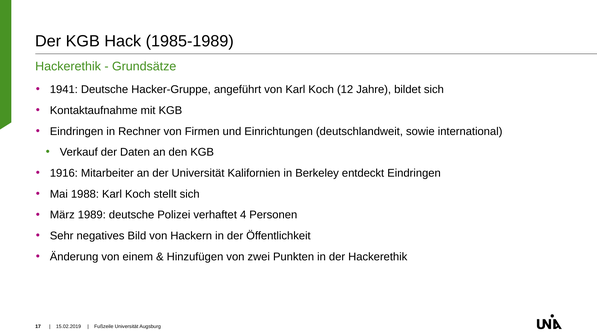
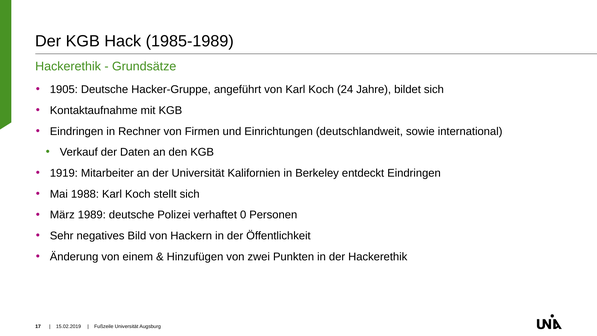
1941: 1941 -> 1905
12: 12 -> 24
1916: 1916 -> 1919
4: 4 -> 0
